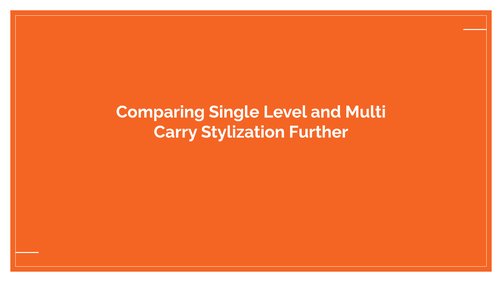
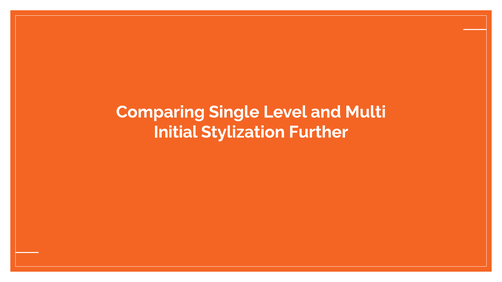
Carry: Carry -> Initial
